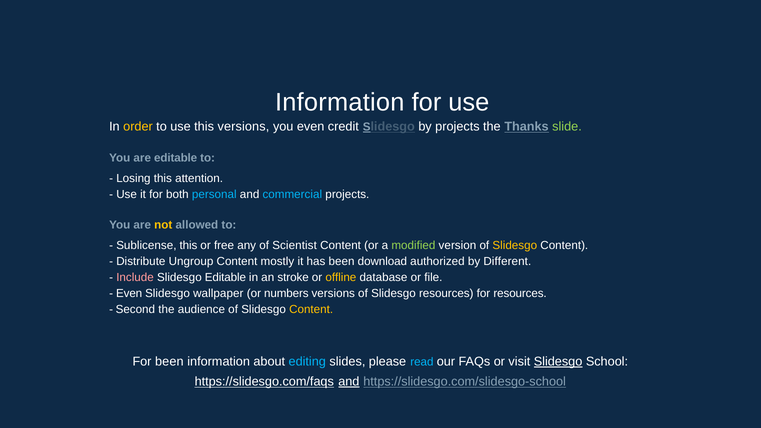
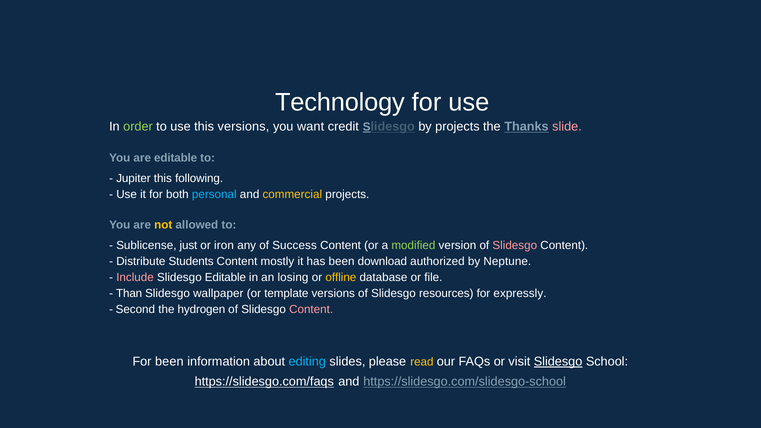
Information at (340, 102): Information -> Technology
order colour: yellow -> light green
you even: even -> want
slide colour: light green -> pink
Losing: Losing -> Jupiter
attention: attention -> following
commercial colour: light blue -> yellow
Sublicense this: this -> just
free: free -> iron
Scientist: Scientist -> Success
Slidesgo at (515, 245) colour: yellow -> pink
Ungroup: Ungroup -> Students
Different: Different -> Neptune
stroke: stroke -> losing
Even at (129, 293): Even -> Than
numbers: numbers -> template
for resources: resources -> expressly
audience: audience -> hydrogen
Content at (311, 309) colour: yellow -> pink
read colour: light blue -> yellow
and at (349, 382) underline: present -> none
